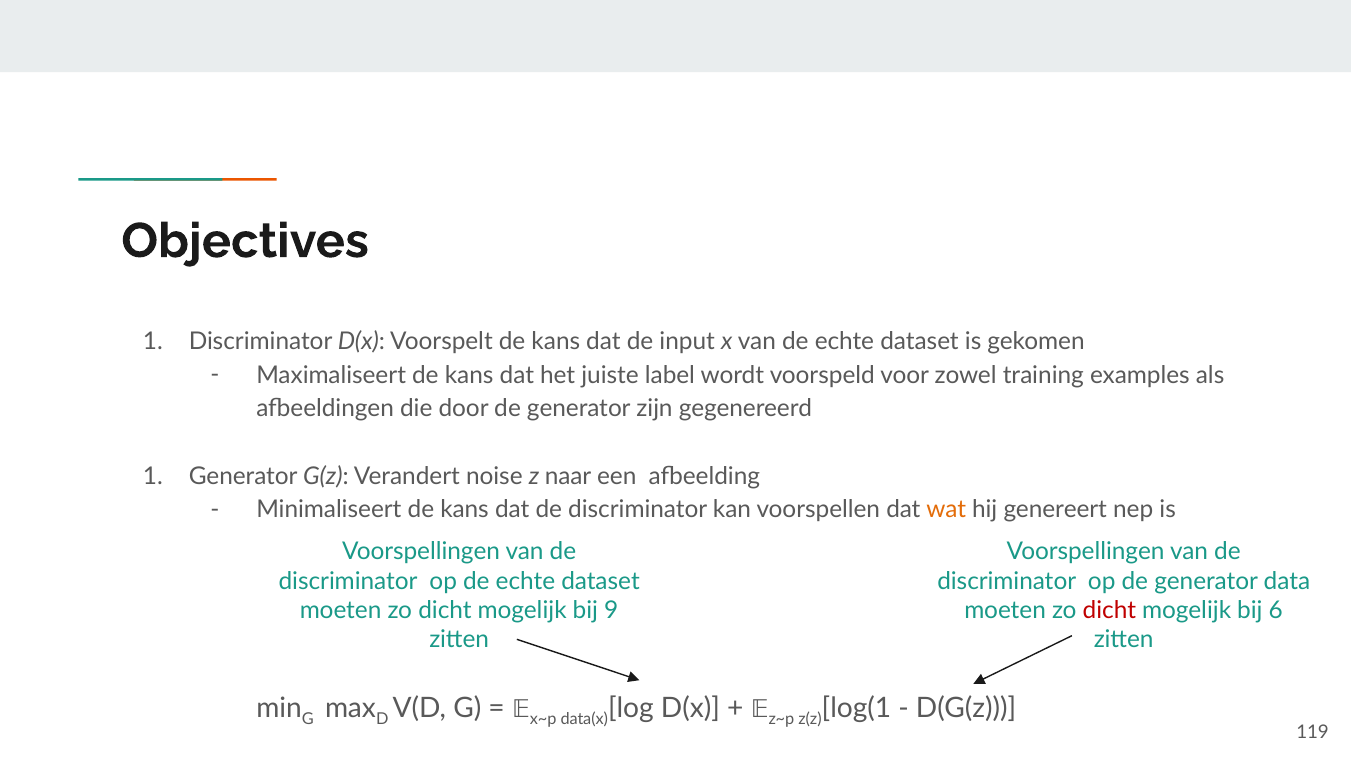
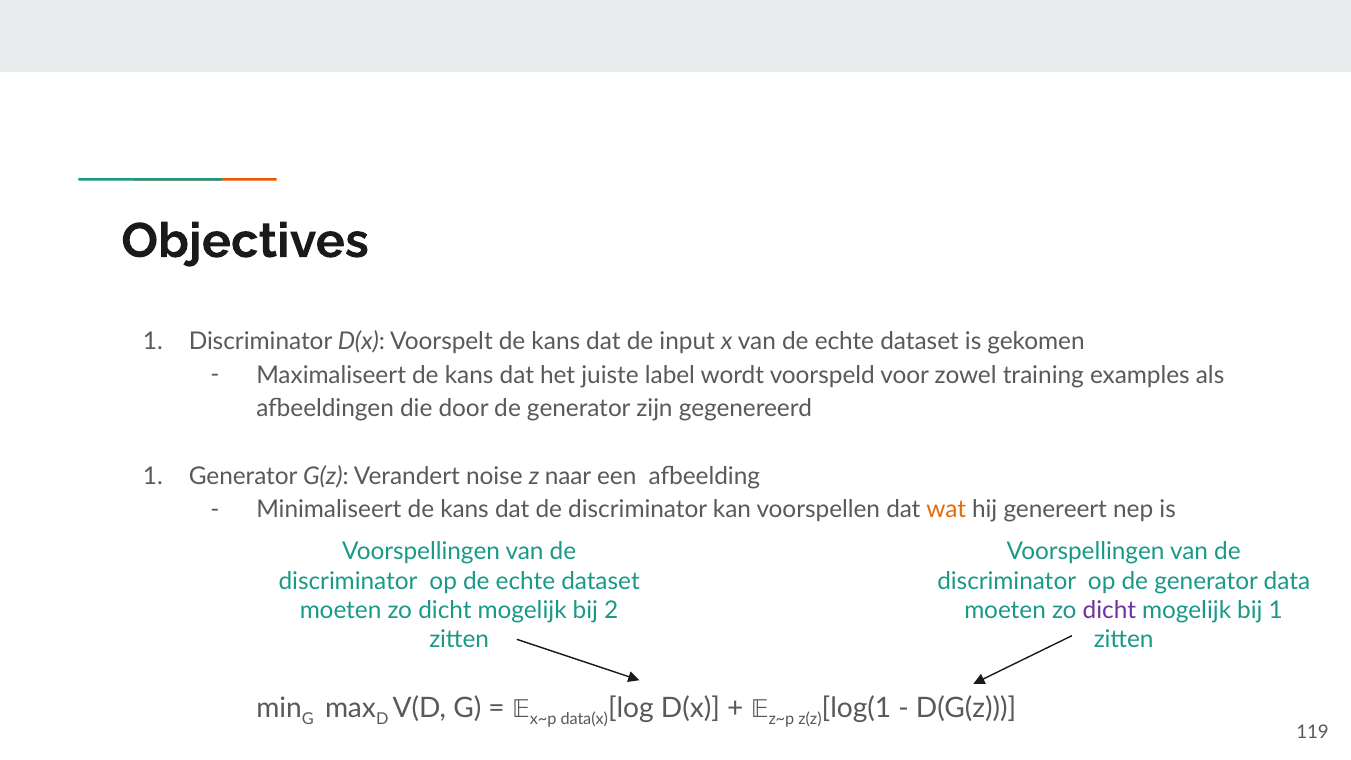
9: 9 -> 2
dicht at (1109, 610) colour: red -> purple
bij 6: 6 -> 1
